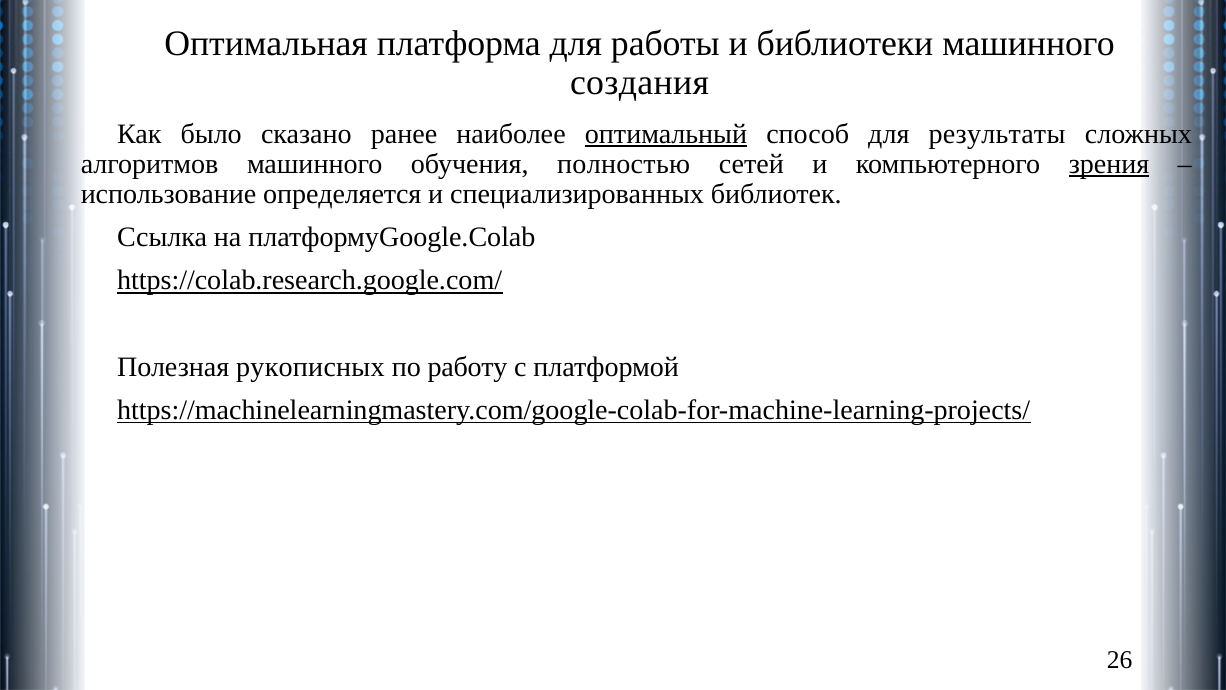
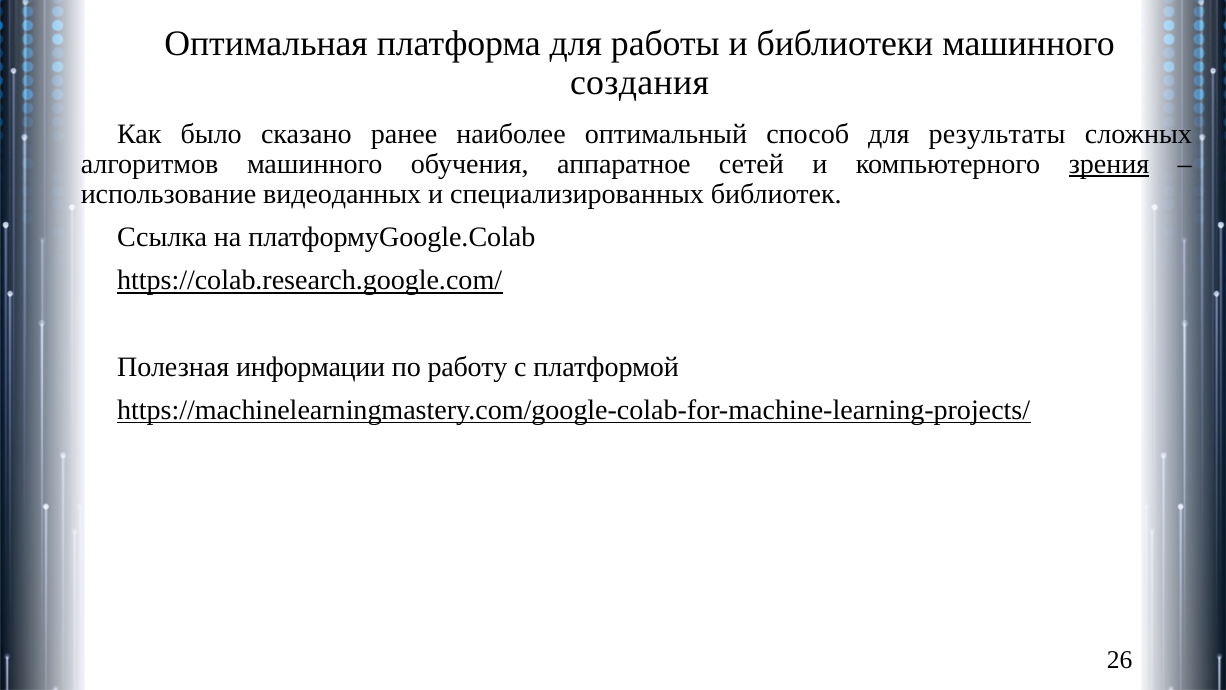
оптимальный underline: present -> none
полностью: полностью -> аппаратное
определяется: определяется -> видеоданных
рукописных: рукописных -> информации
